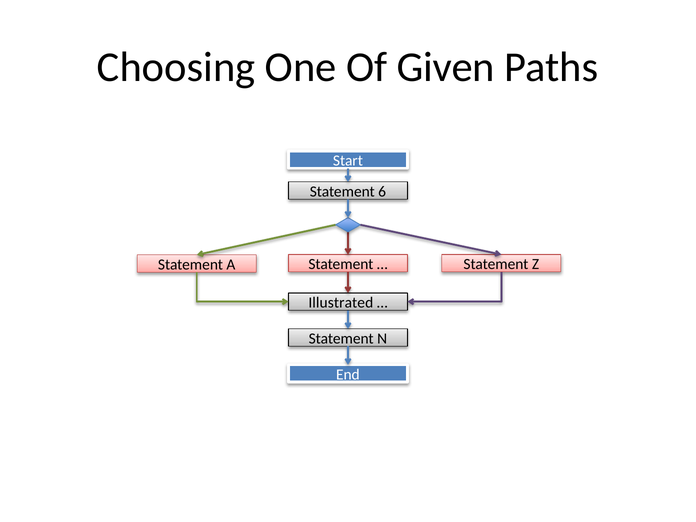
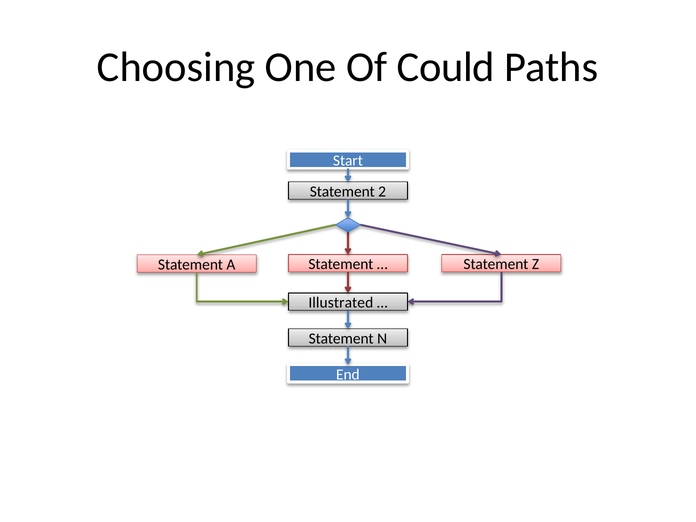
Given: Given -> Could
6: 6 -> 2
